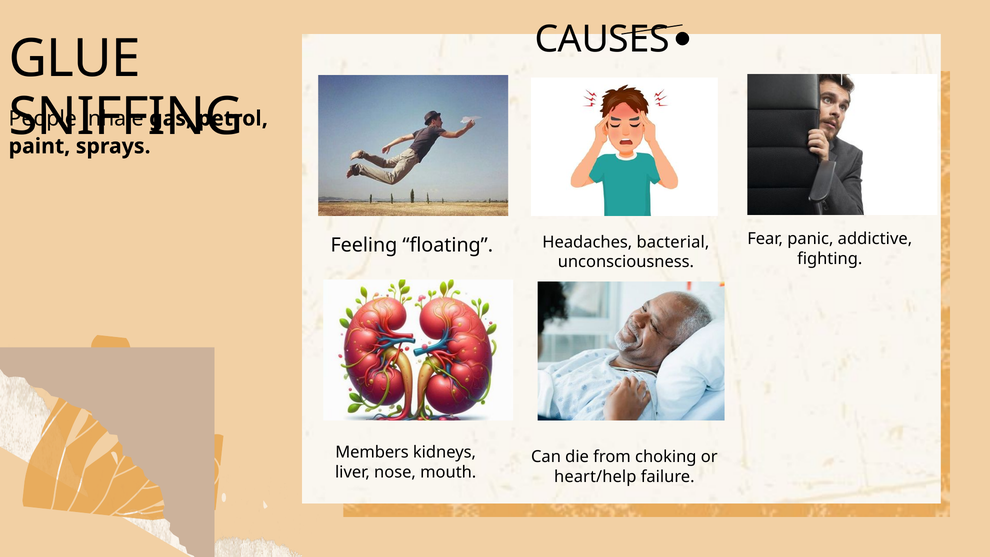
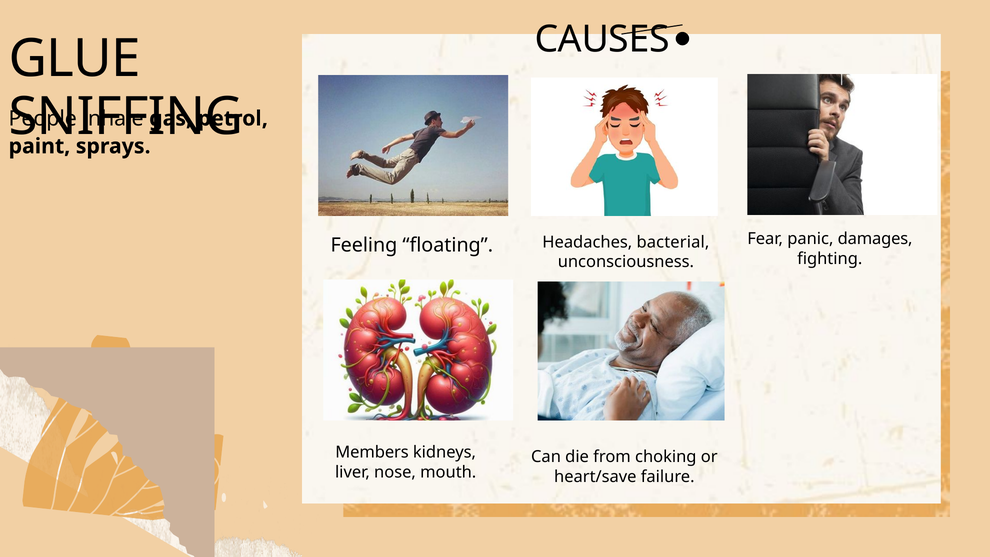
addictive: addictive -> damages
heart/help: heart/help -> heart/save
